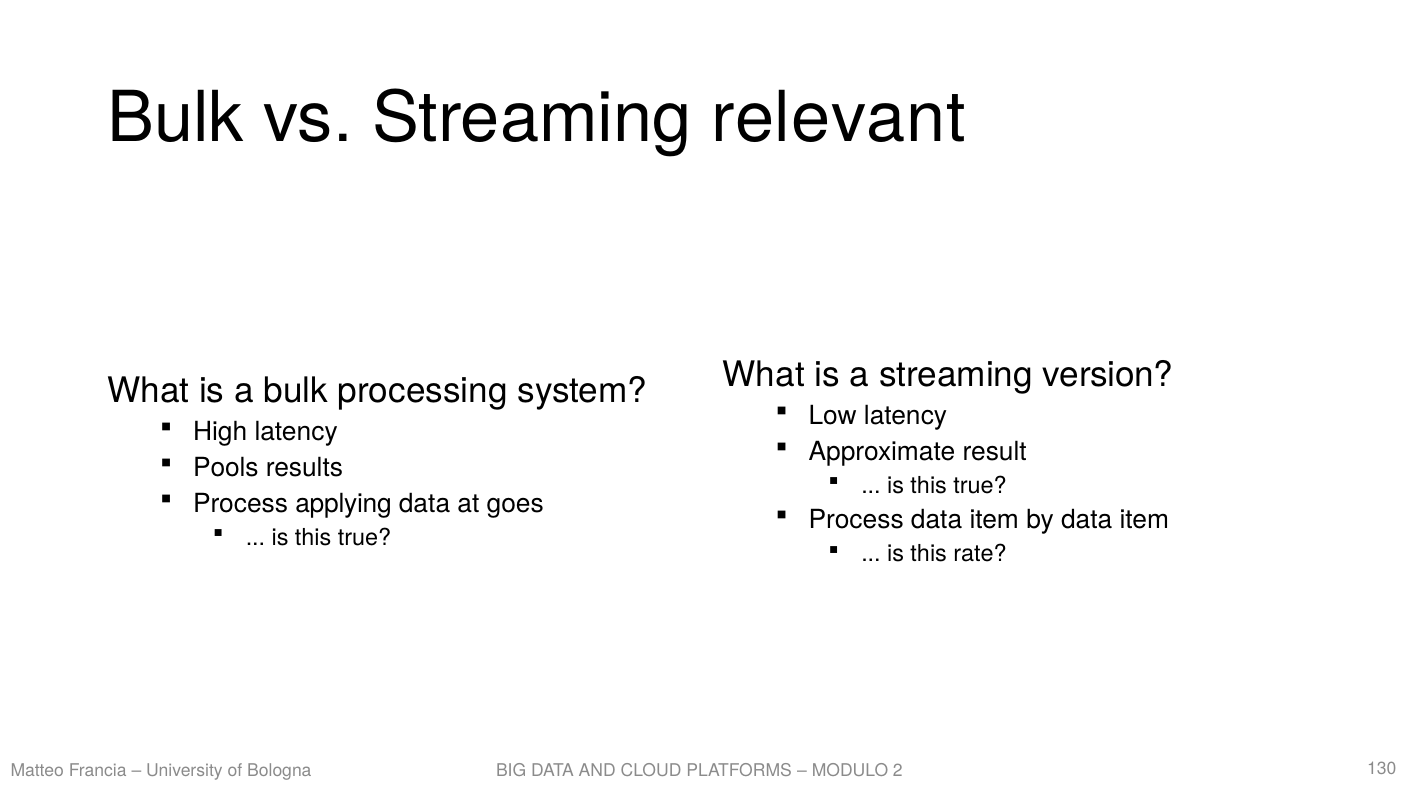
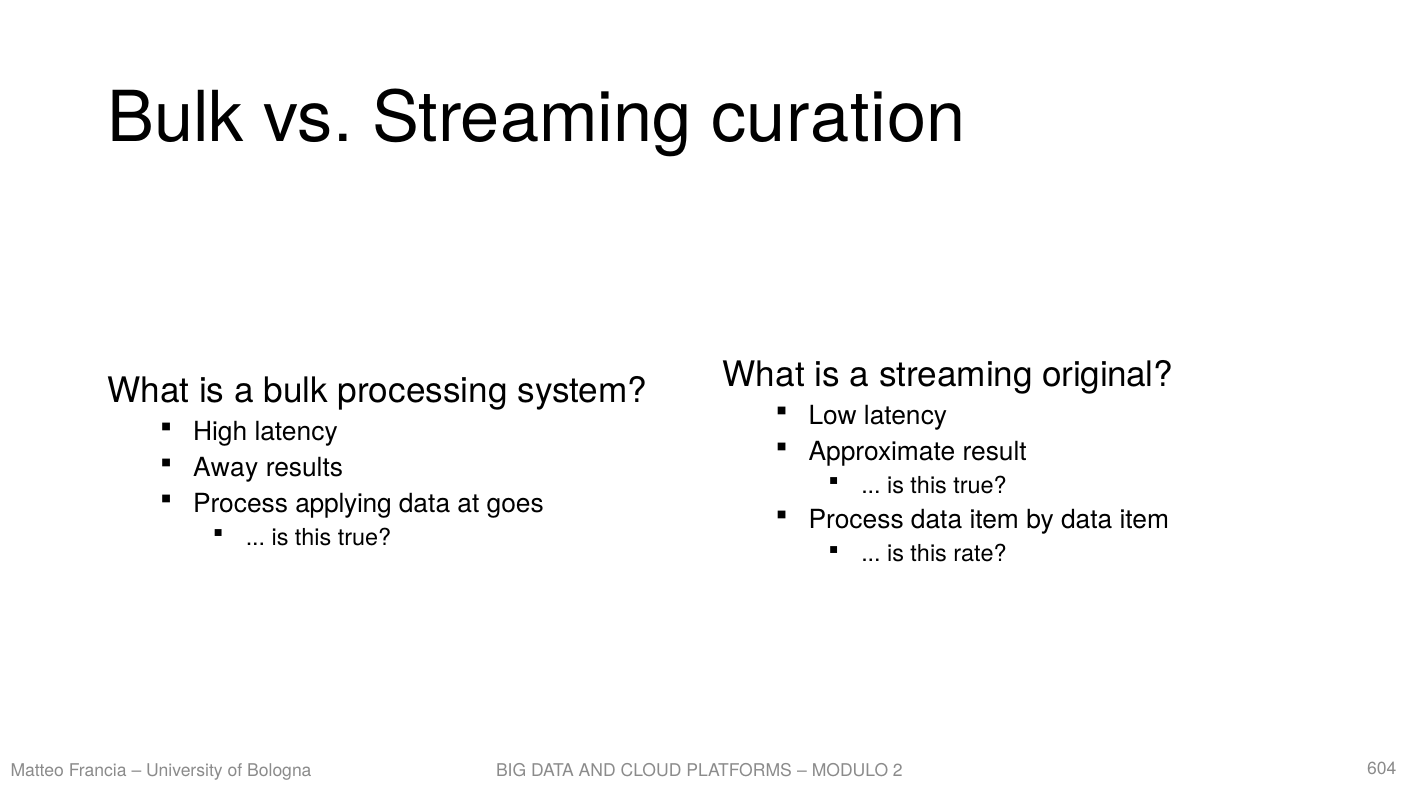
relevant: relevant -> curation
version: version -> original
Pools: Pools -> Away
130: 130 -> 604
